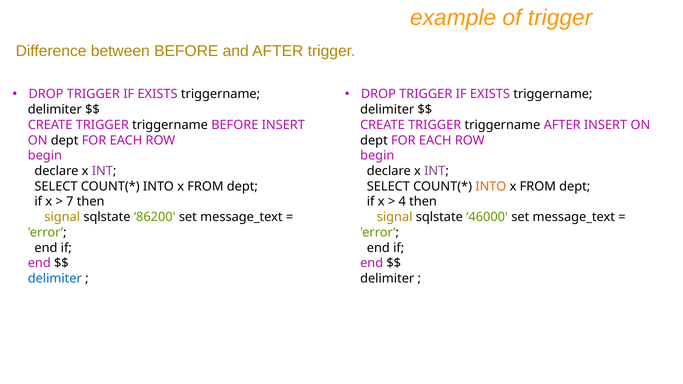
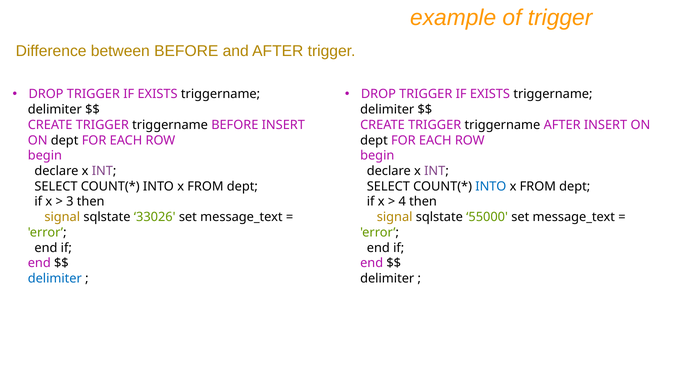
INTO at (491, 186) colour: orange -> blue
7: 7 -> 3
86200: 86200 -> 33026
46000: 46000 -> 55000
